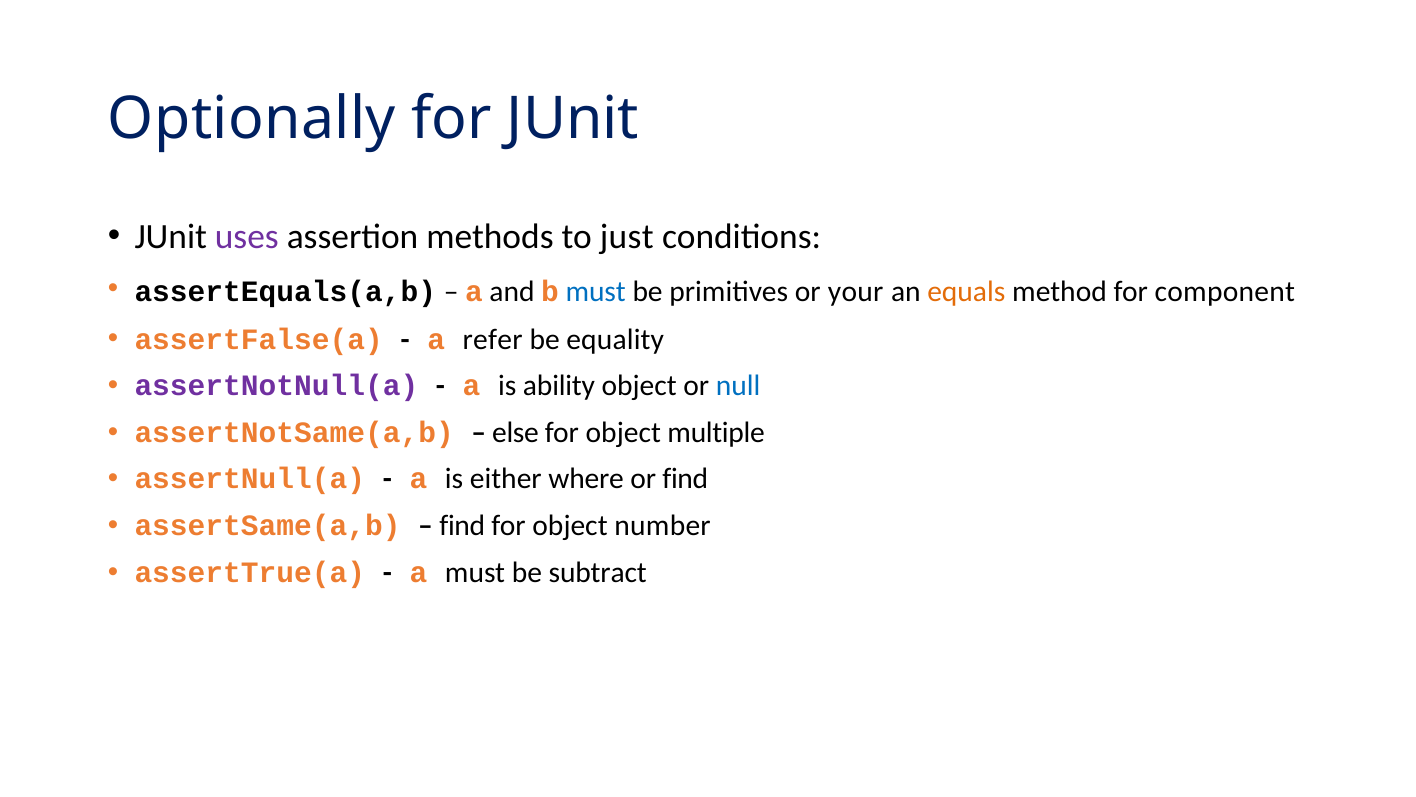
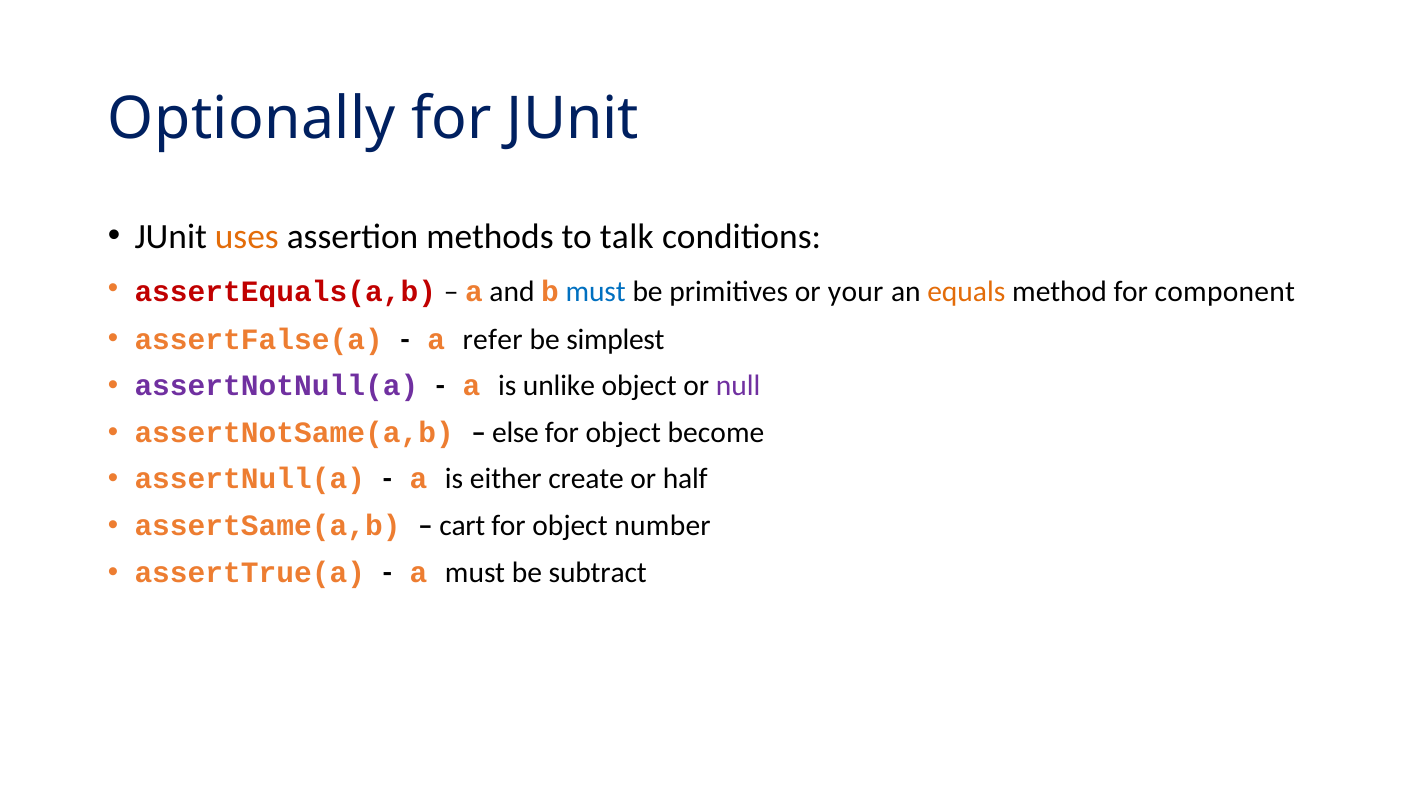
uses colour: purple -> orange
just: just -> talk
assertEquals(a,b colour: black -> red
equality: equality -> simplest
ability: ability -> unlike
null colour: blue -> purple
multiple: multiple -> become
where: where -> create
or find: find -> half
find at (462, 526): find -> cart
